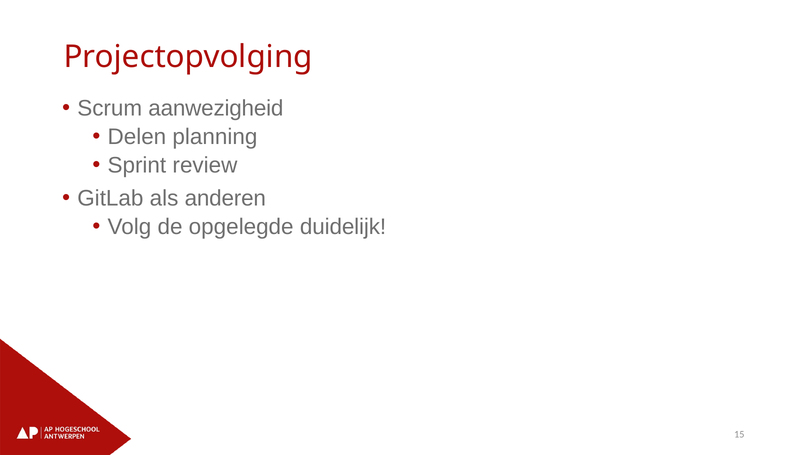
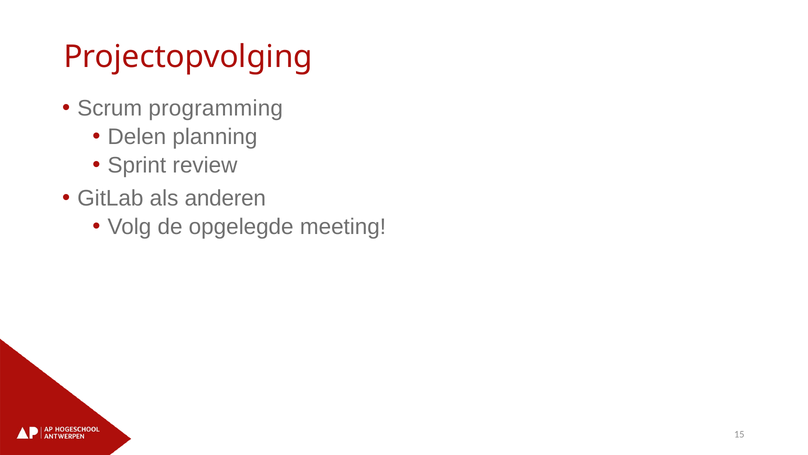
aanwezigheid: aanwezigheid -> programming
duidelijk: duidelijk -> meeting
